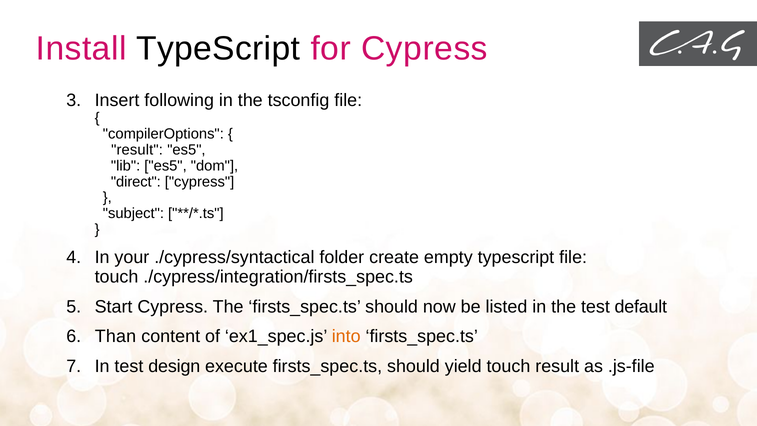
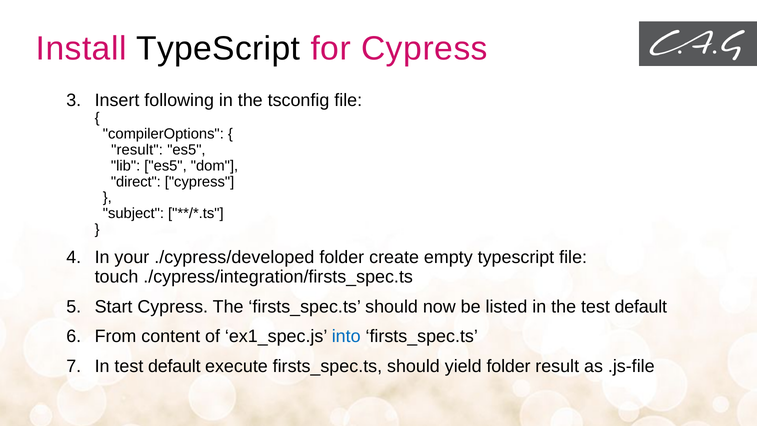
./cypress/syntactical: ./cypress/syntactical -> ./cypress/developed
Than: Than -> From
into colour: orange -> blue
In test design: design -> default
yield touch: touch -> folder
